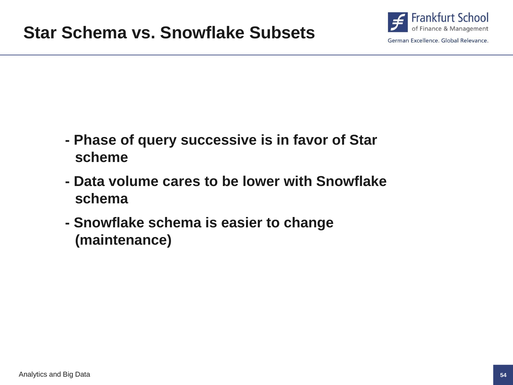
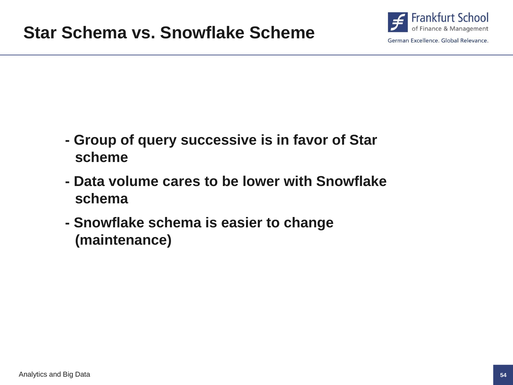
Snowflake Subsets: Subsets -> Scheme
Phase: Phase -> Group
